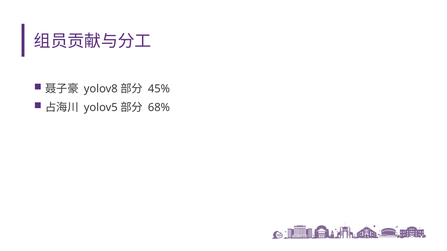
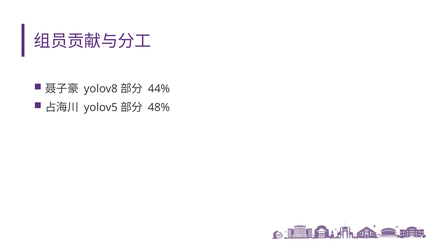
45%: 45% -> 44%
68%: 68% -> 48%
